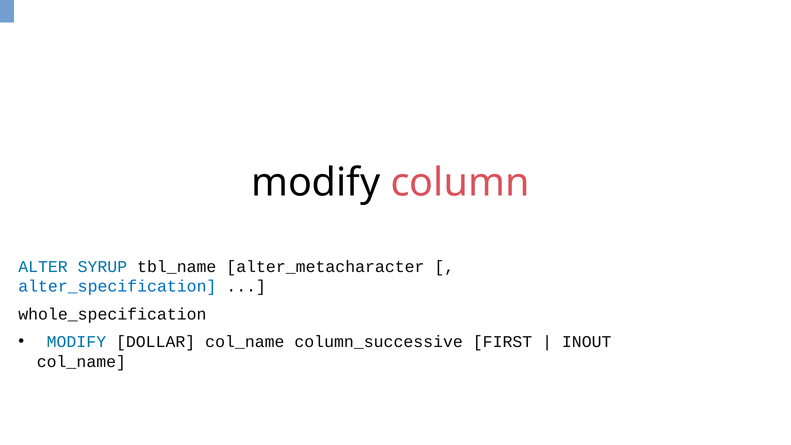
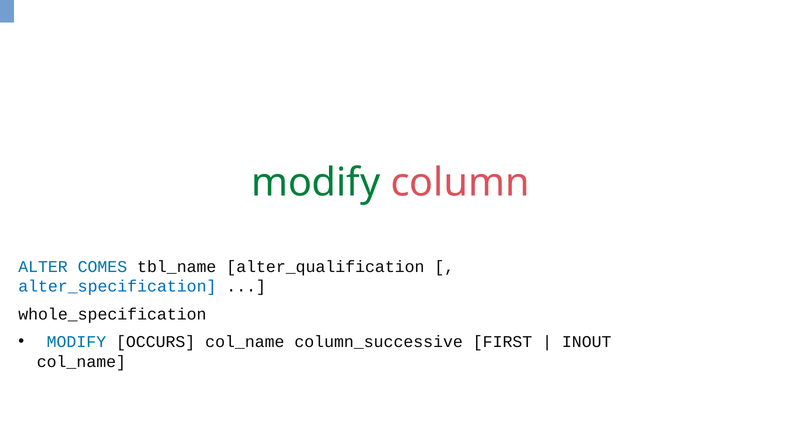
modify at (316, 183) colour: black -> green
SYRUP: SYRUP -> COMES
alter_metacharacter: alter_metacharacter -> alter_qualification
DOLLAR: DOLLAR -> OCCURS
